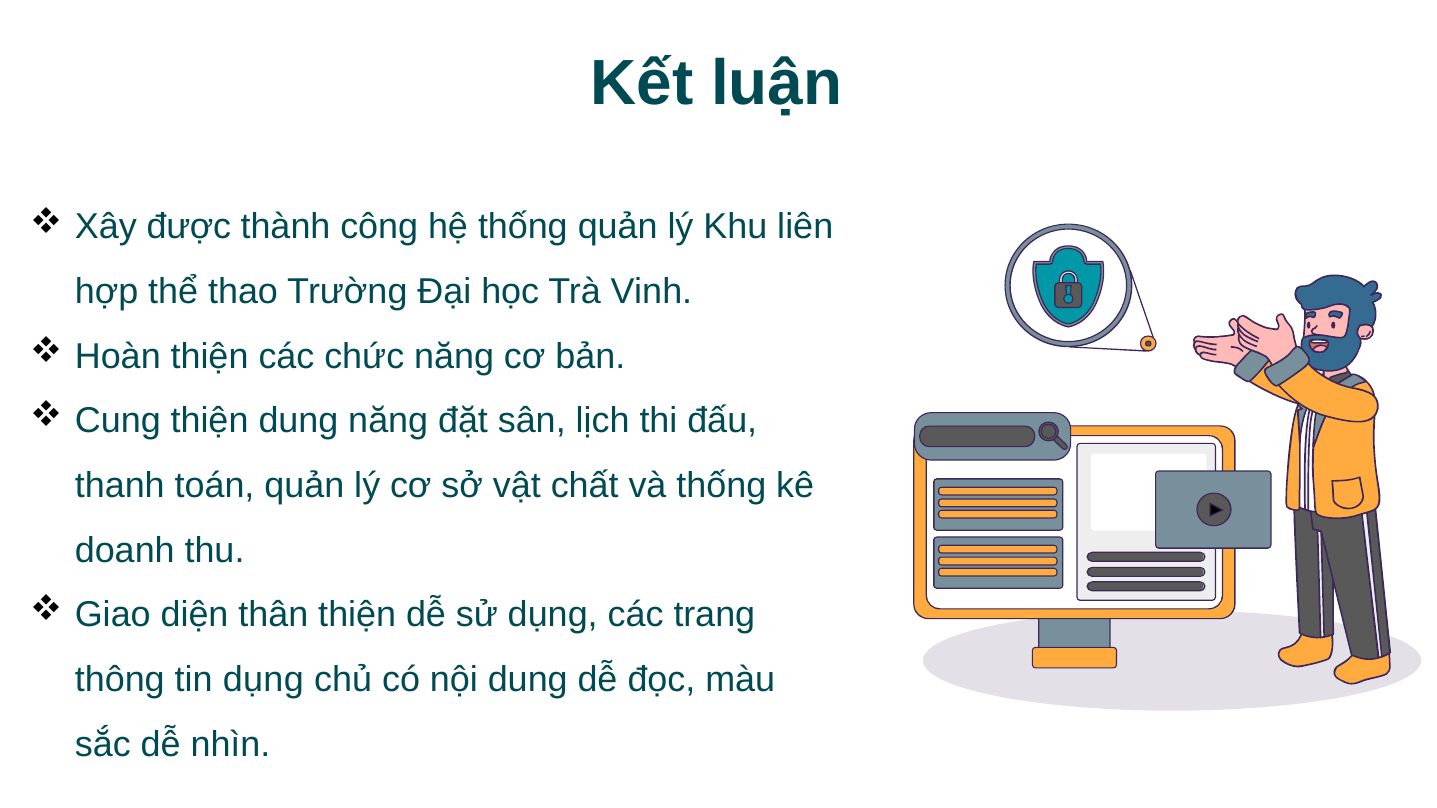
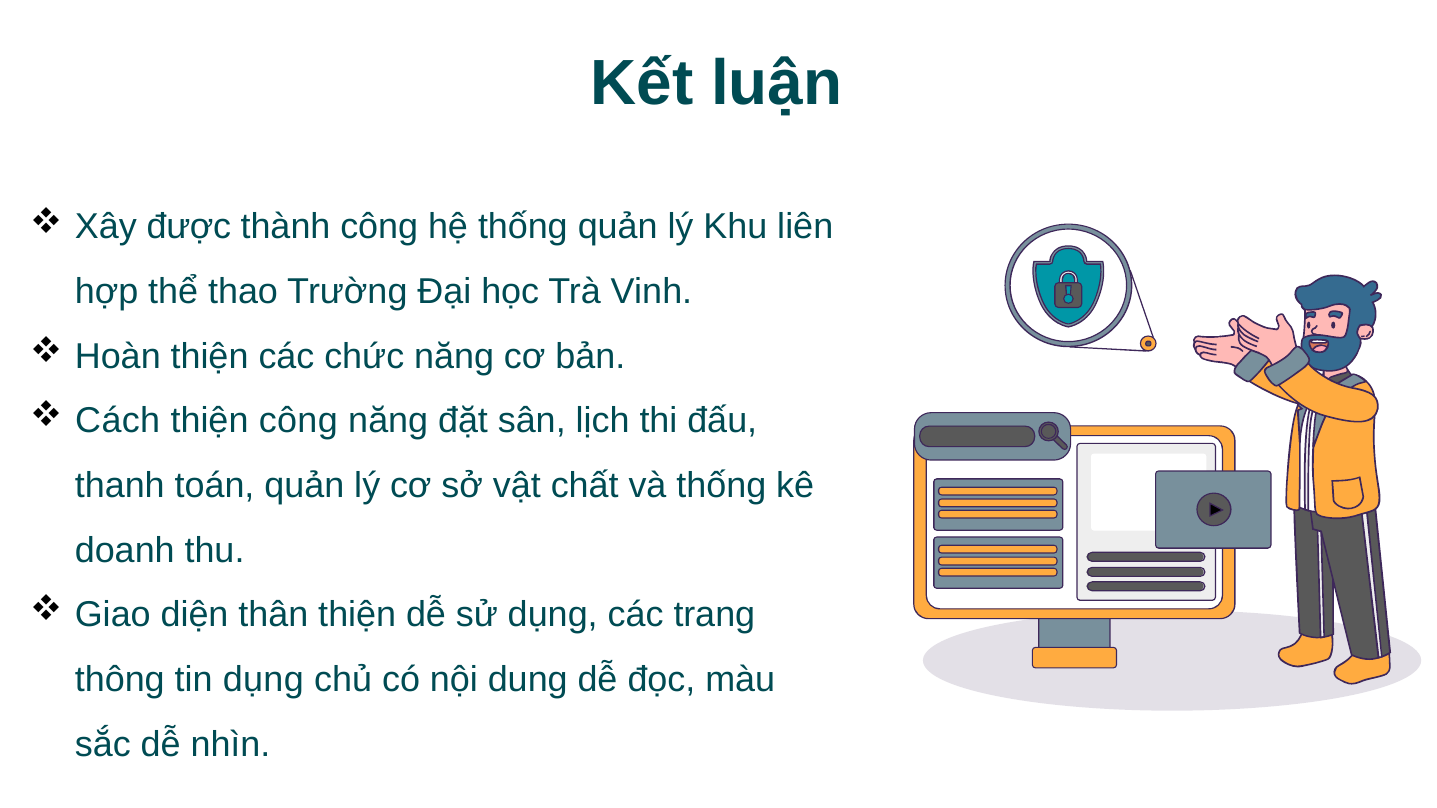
Cung: Cung -> Cách
thiện dung: dung -> công
